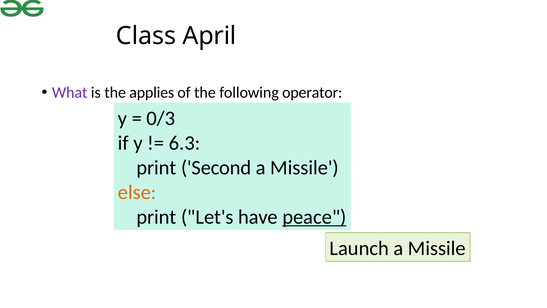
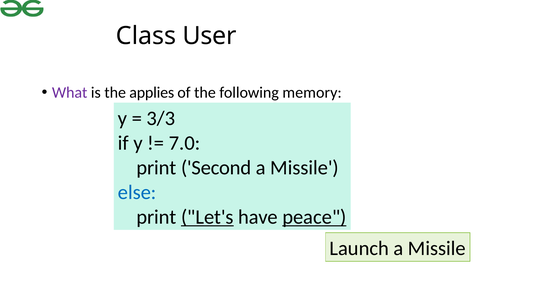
April: April -> User
operator: operator -> memory
0/3: 0/3 -> 3/3
6.3: 6.3 -> 7.0
else colour: orange -> blue
Let's underline: none -> present
